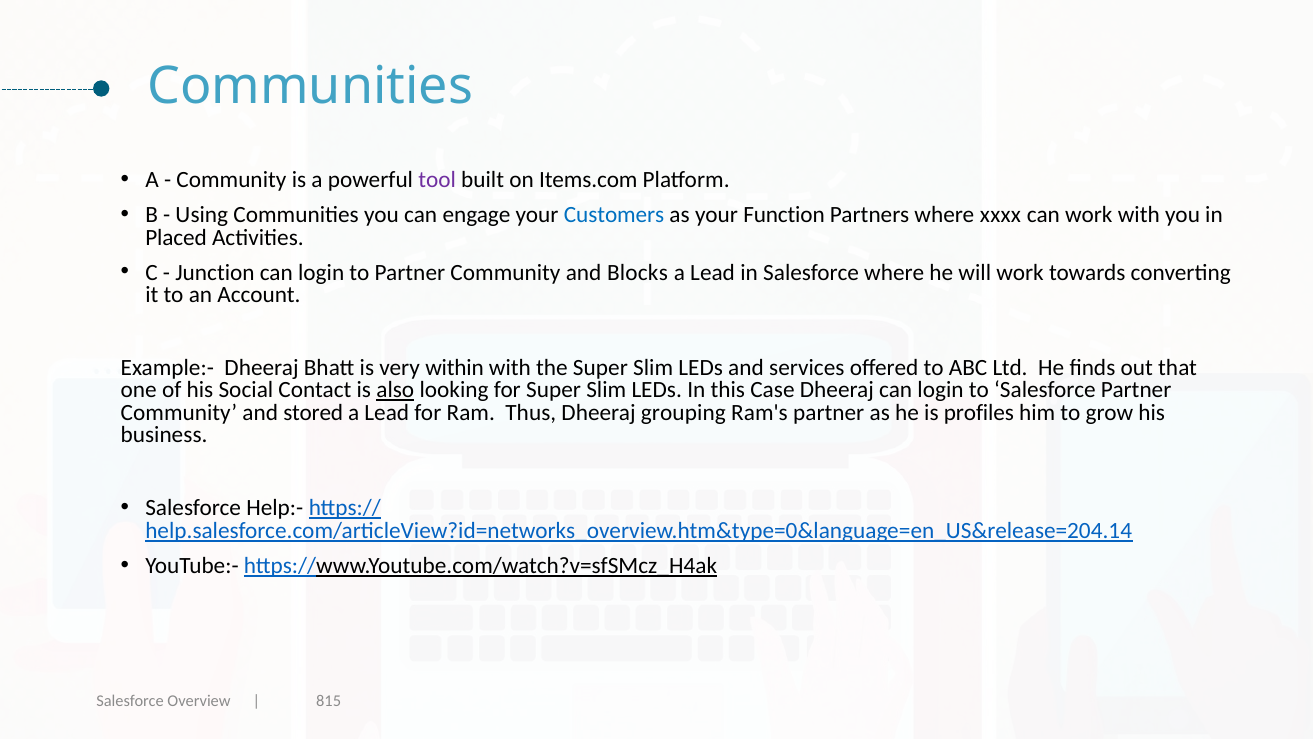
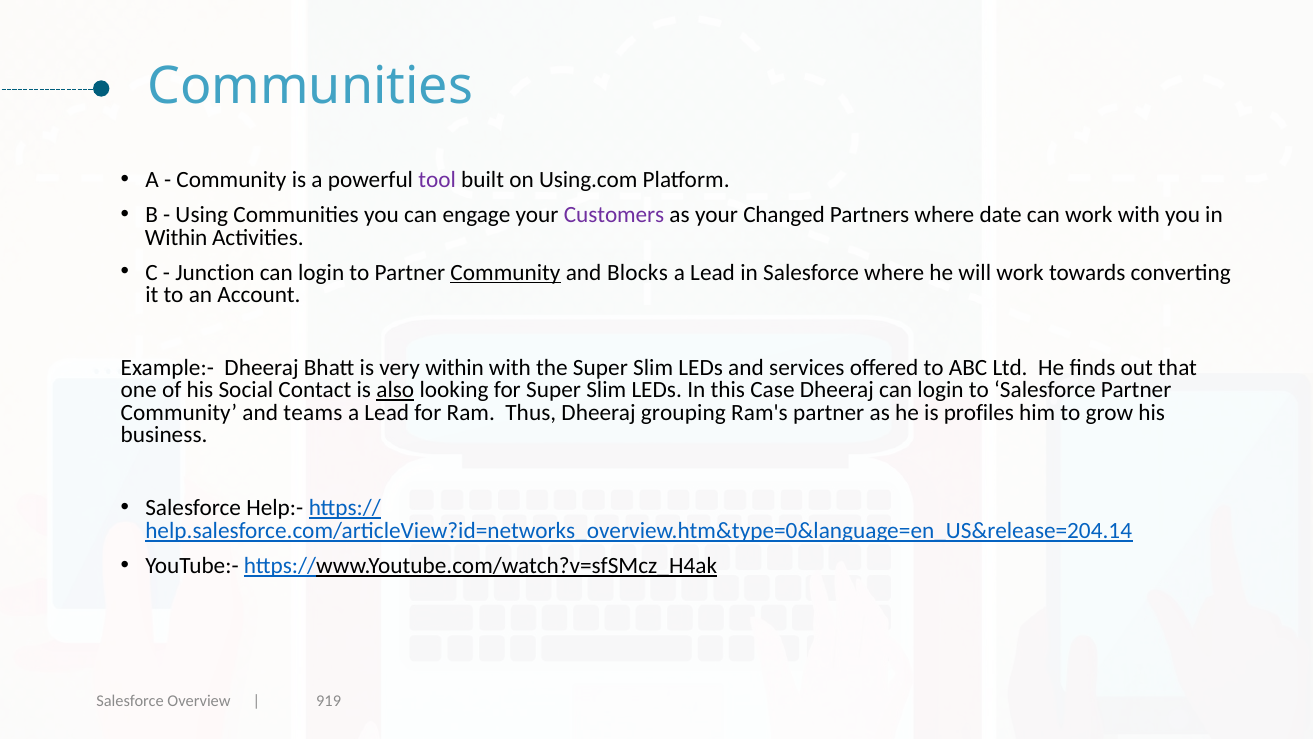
Items.com: Items.com -> Using.com
Customers colour: blue -> purple
Function: Function -> Changed
xxxx: xxxx -> date
Placed at (176, 237): Placed -> Within
Community at (505, 272) underline: none -> present
stored: stored -> teams
815: 815 -> 919
